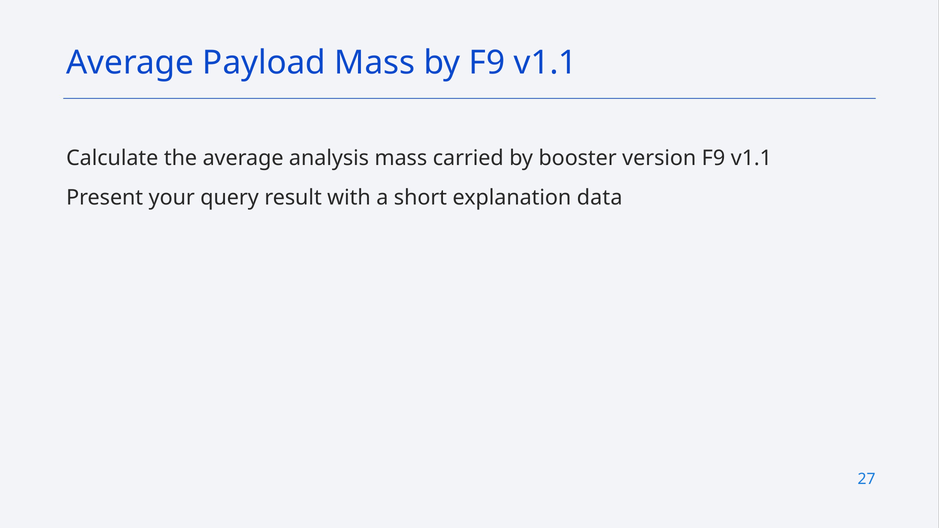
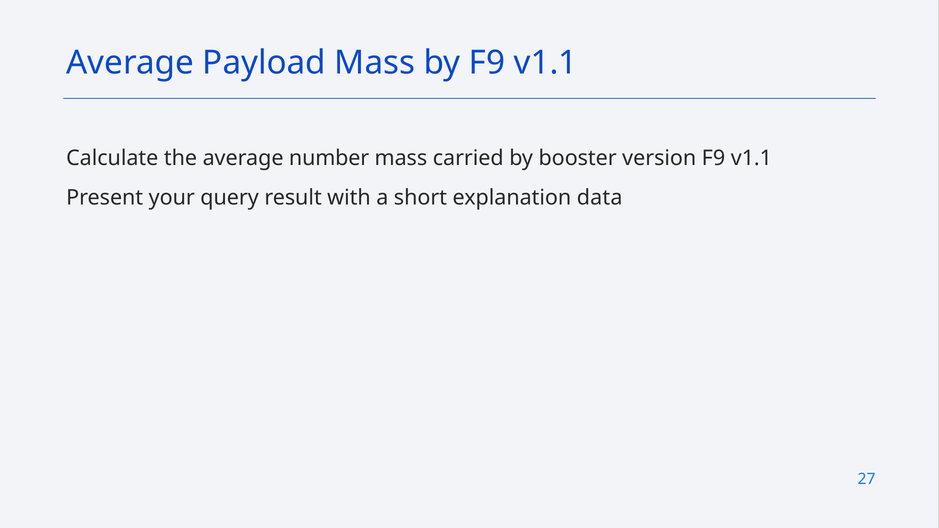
analysis: analysis -> number
